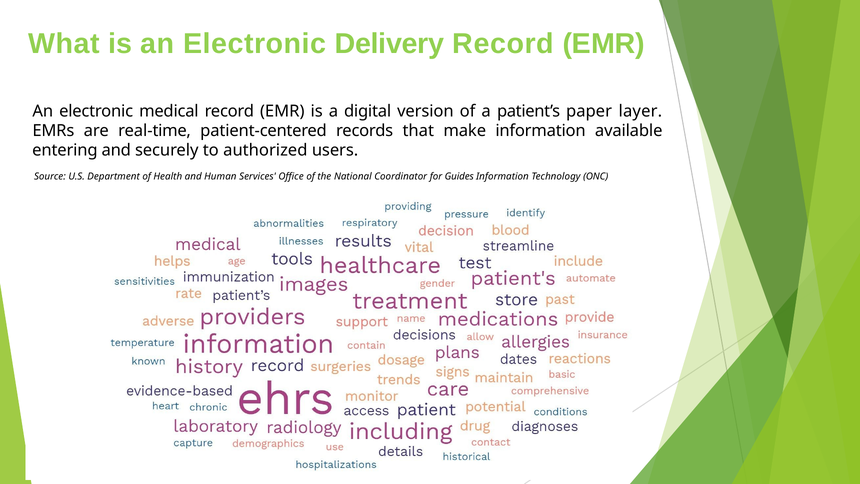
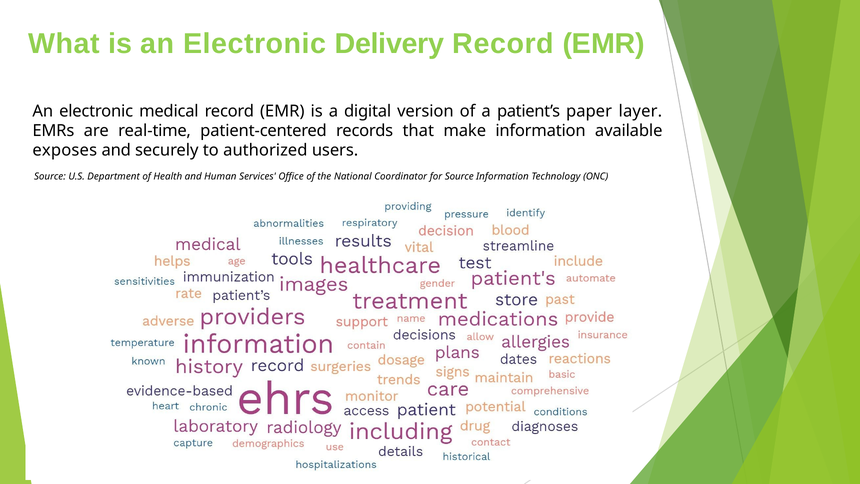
entering: entering -> exposes
for Guides: Guides -> Source
